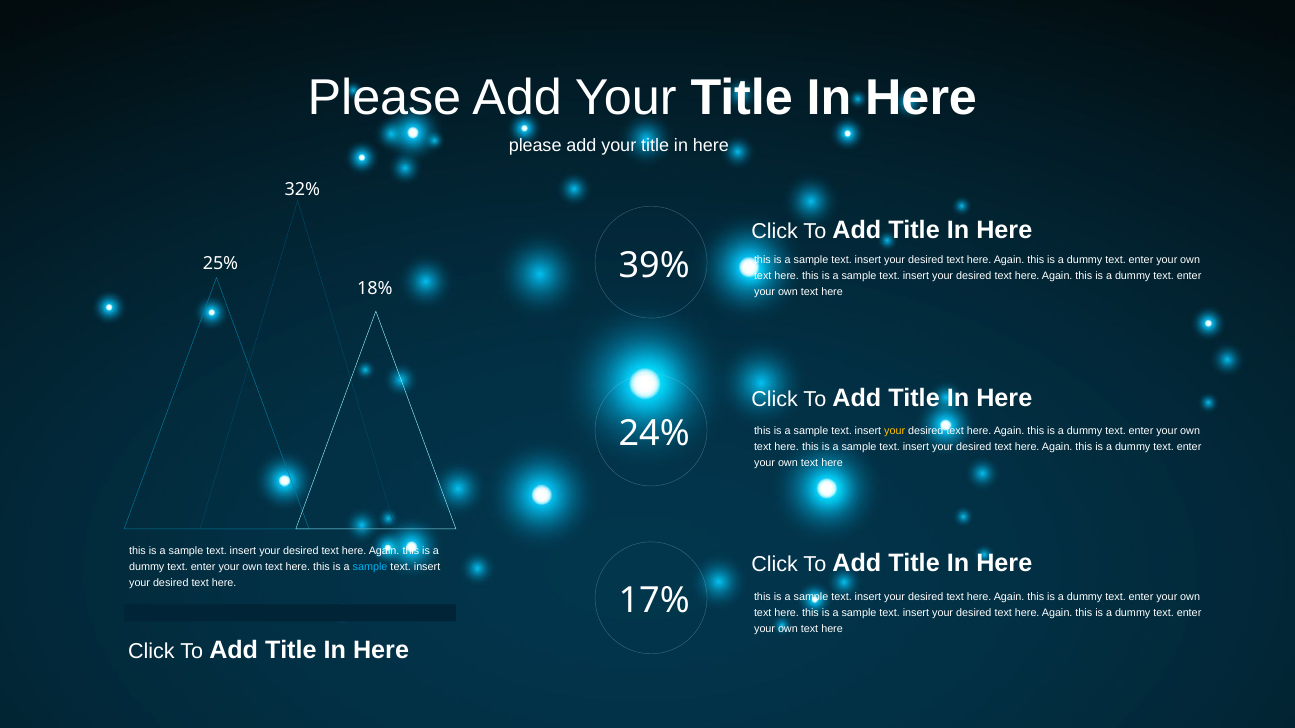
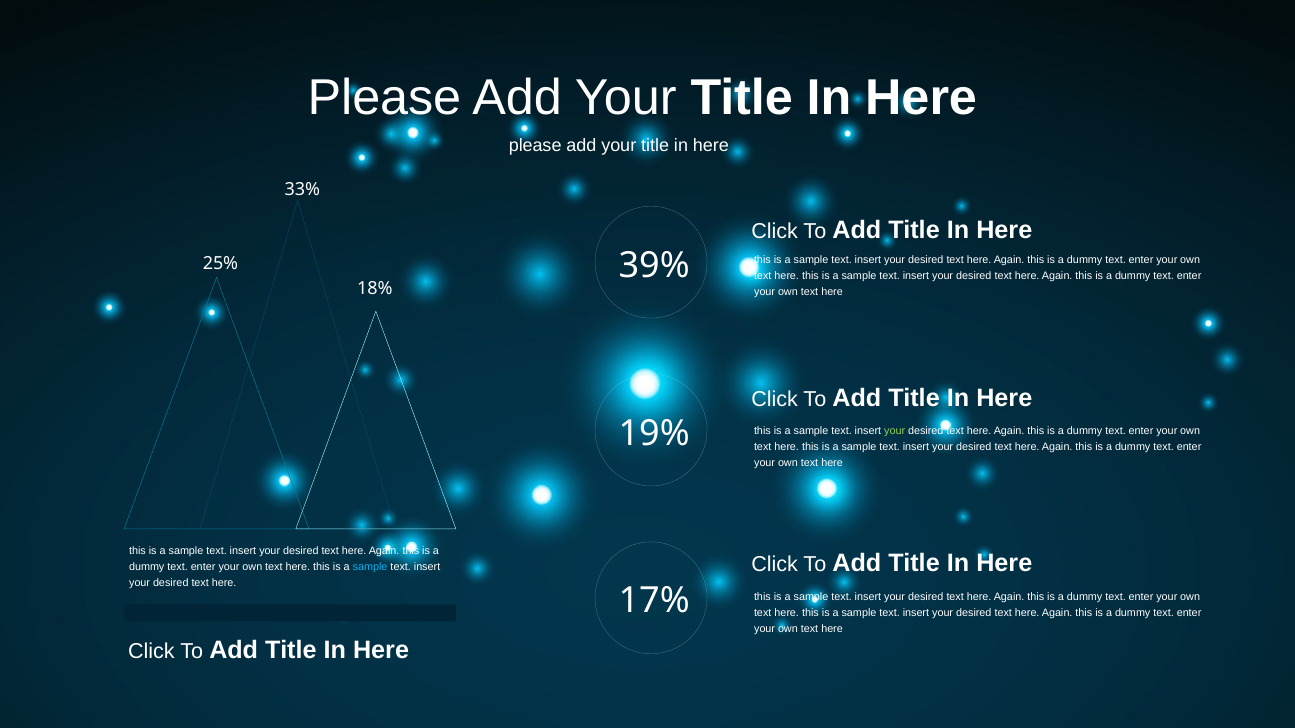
32%: 32% -> 33%
24%: 24% -> 19%
your at (895, 431) colour: yellow -> light green
